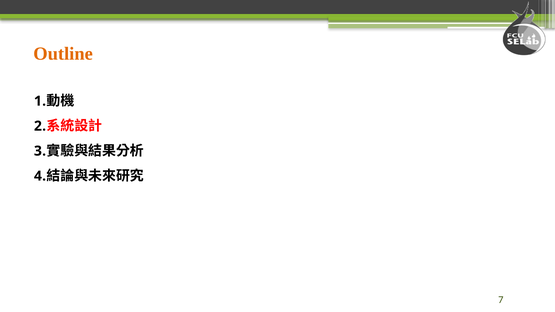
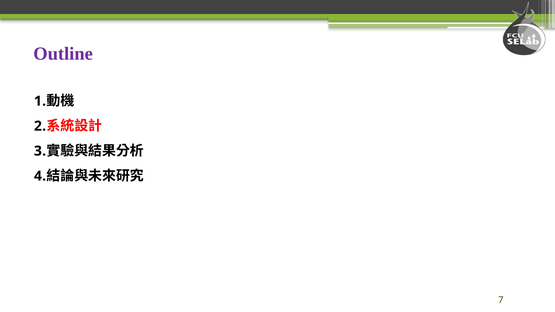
Outline colour: orange -> purple
